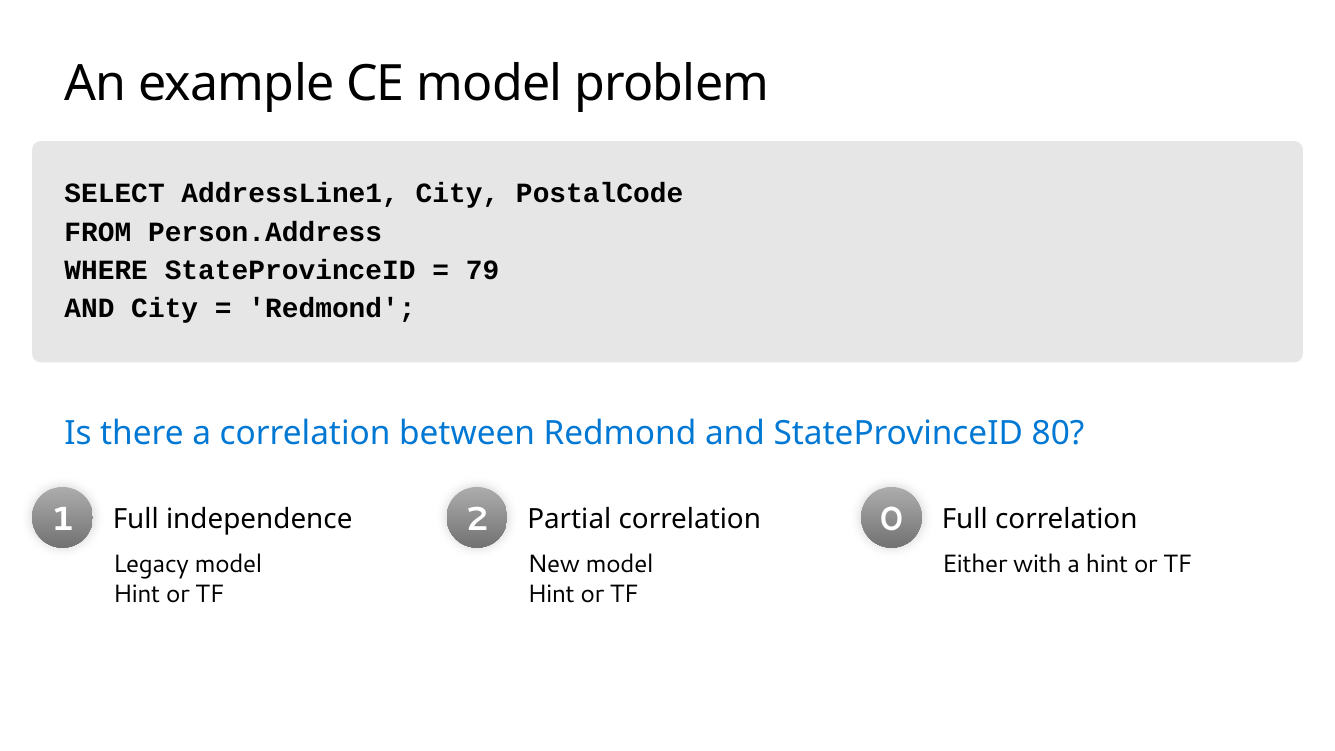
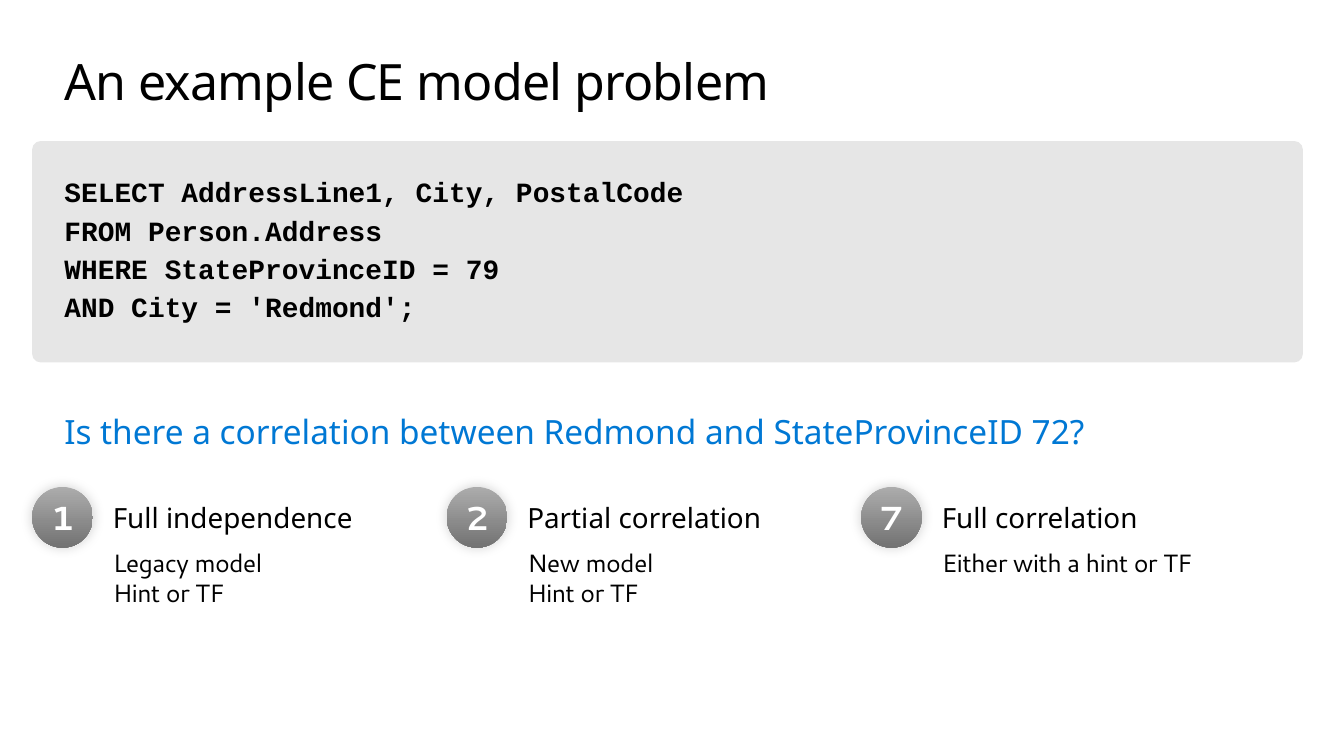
80: 80 -> 72
0: 0 -> 7
